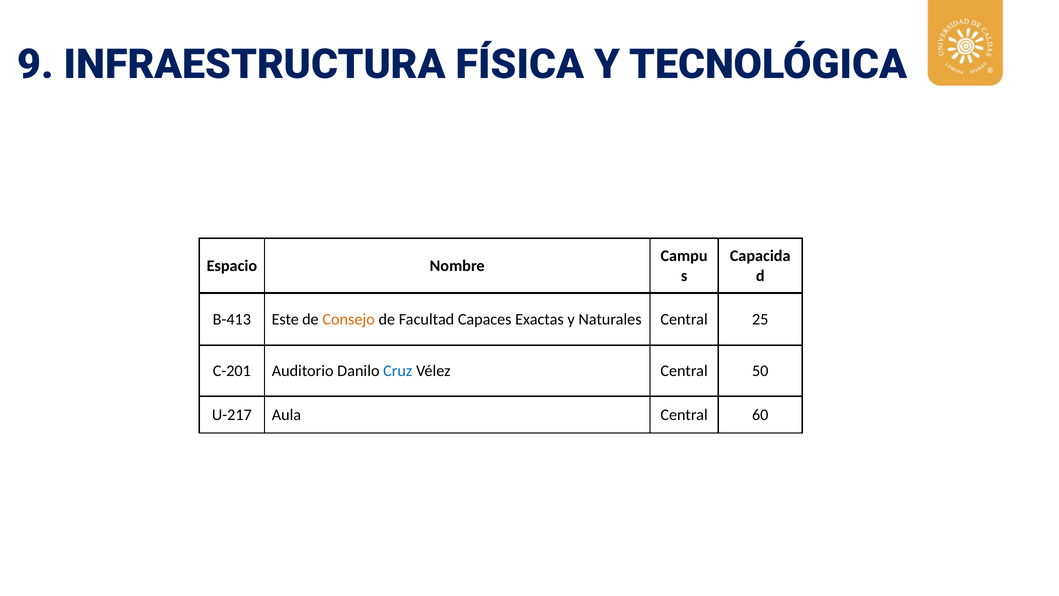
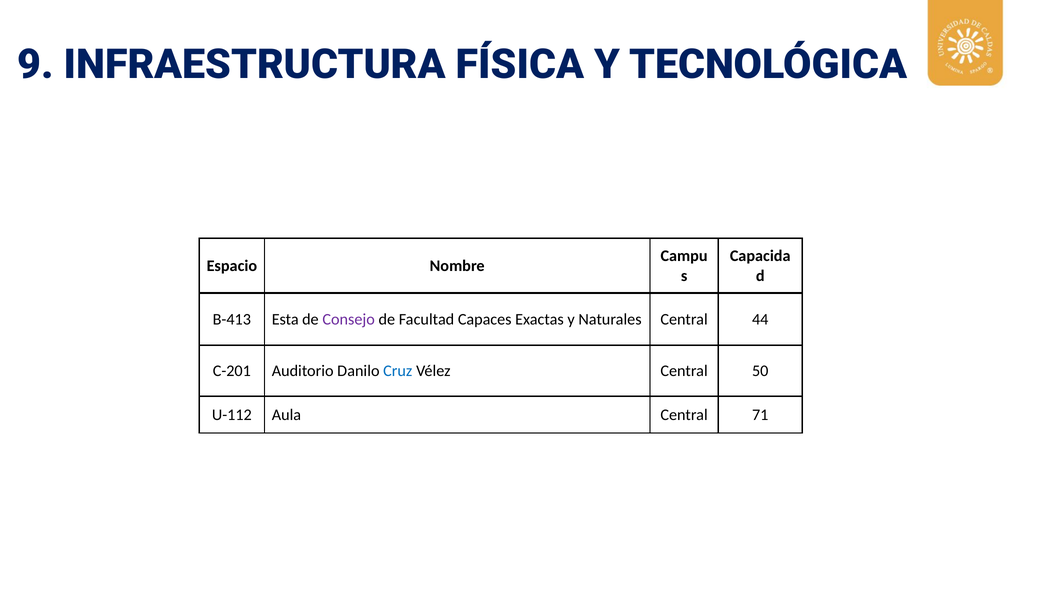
Este: Este -> Esta
Consejo colour: orange -> purple
25: 25 -> 44
U-217: U-217 -> U-112
60: 60 -> 71
